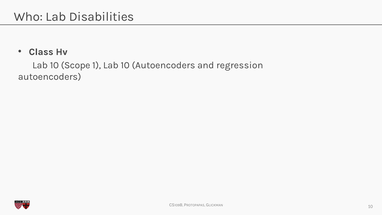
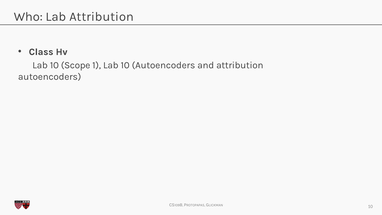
Lab Disabilities: Disabilities -> Attribution
and regression: regression -> attribution
